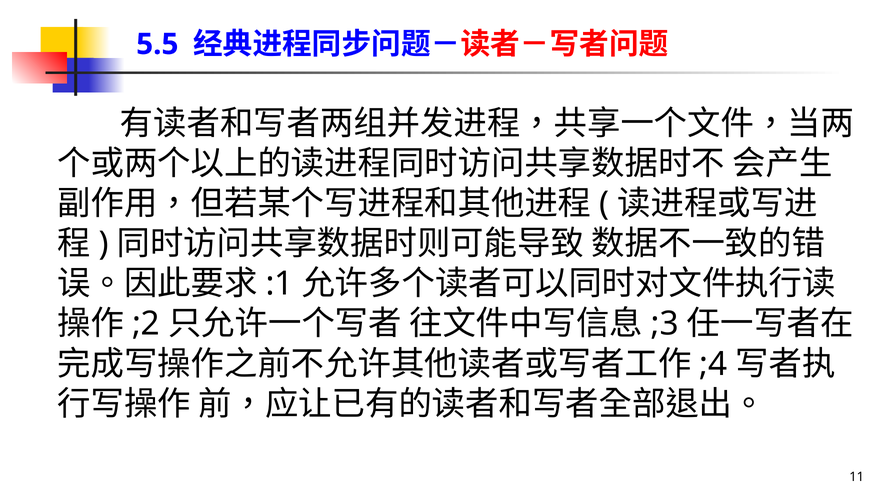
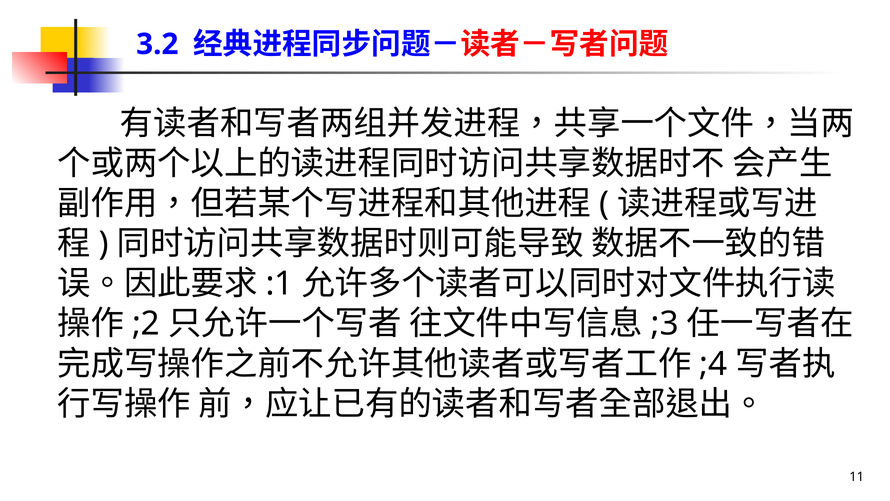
5.5: 5.5 -> 3.2
